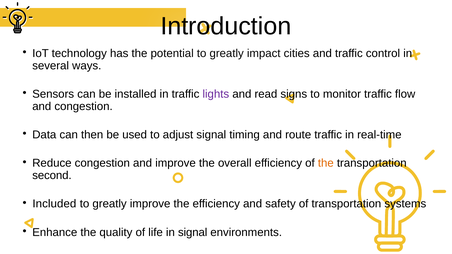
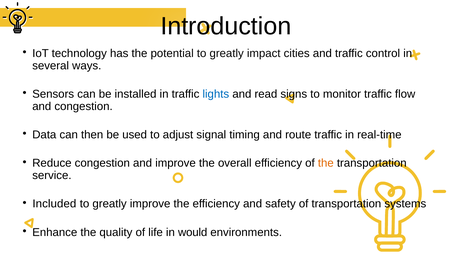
lights colour: purple -> blue
second: second -> service
in signal: signal -> would
